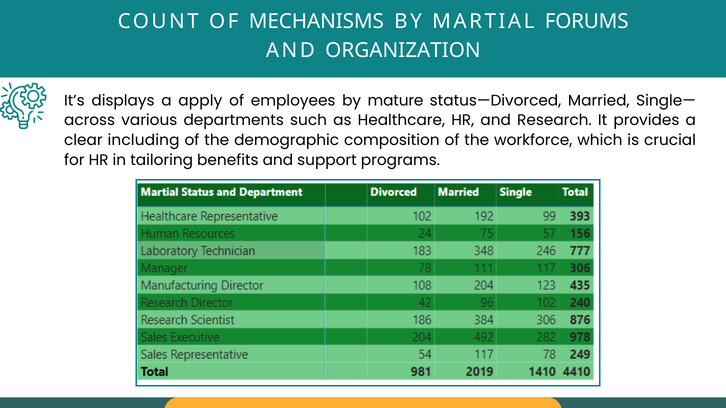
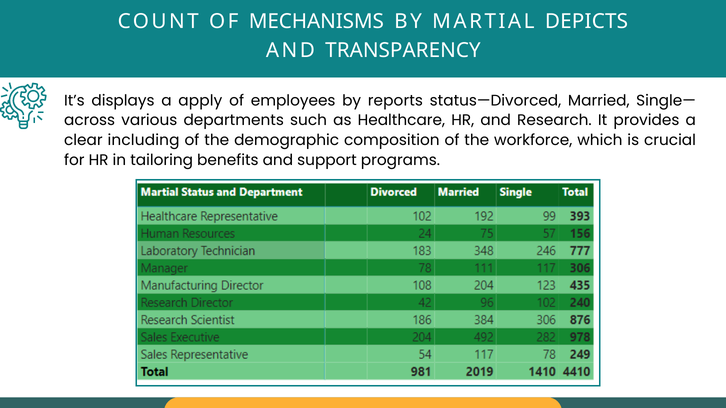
FORUMS: FORUMS -> DEPICTS
ORGANIZATION: ORGANIZATION -> TRANSPARENCY
mature: mature -> reports
